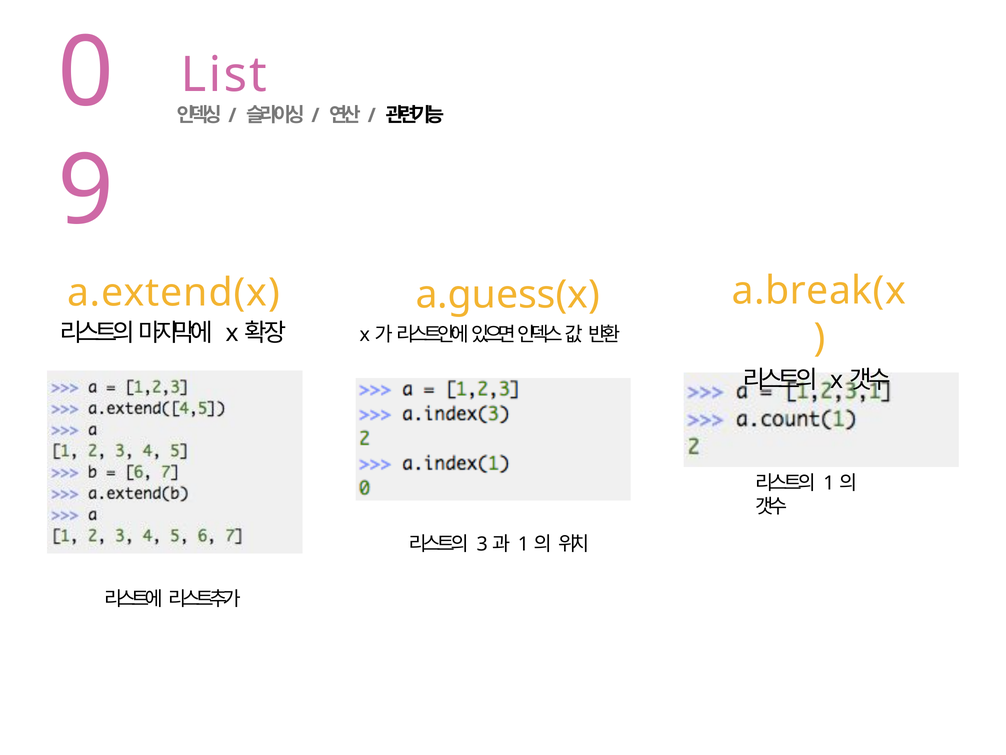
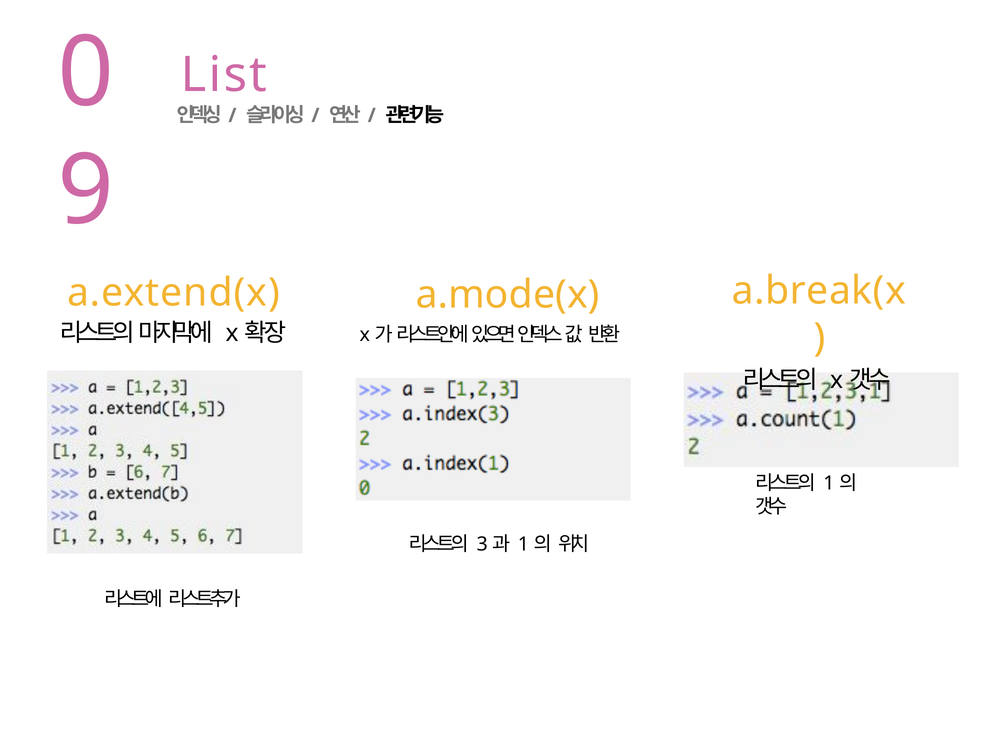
a.guess(x: a.guess(x -> a.mode(x
